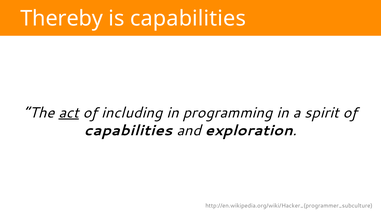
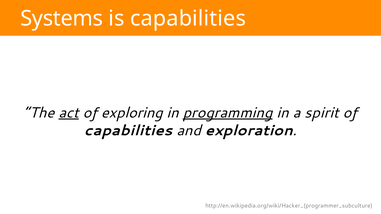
Thereby: Thereby -> Systems
including: including -> exploring
programming underline: none -> present
